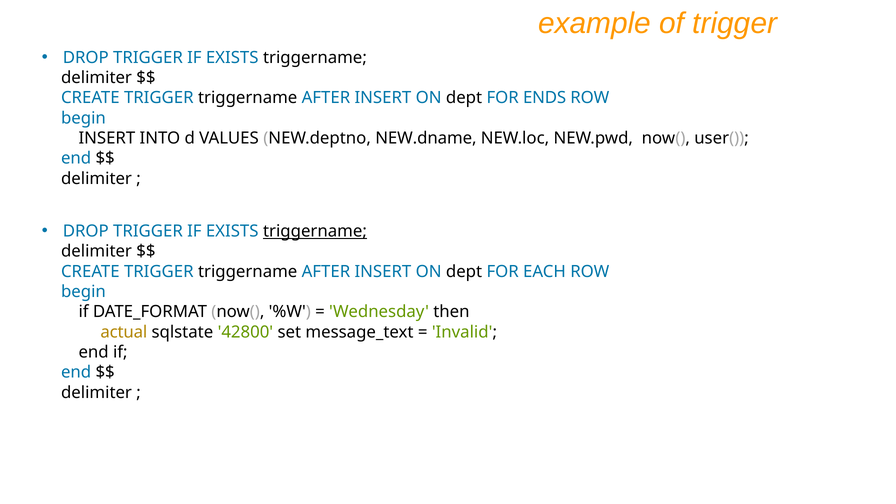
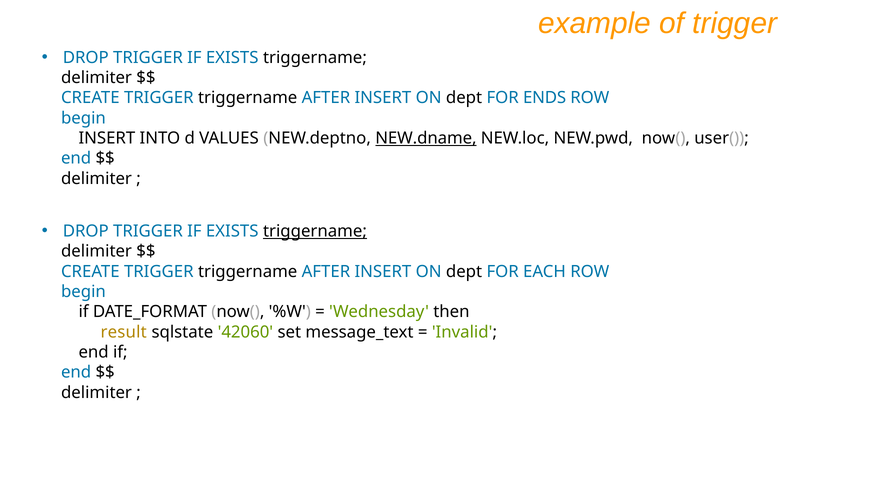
NEW.dname underline: none -> present
actual: actual -> result
42800: 42800 -> 42060
